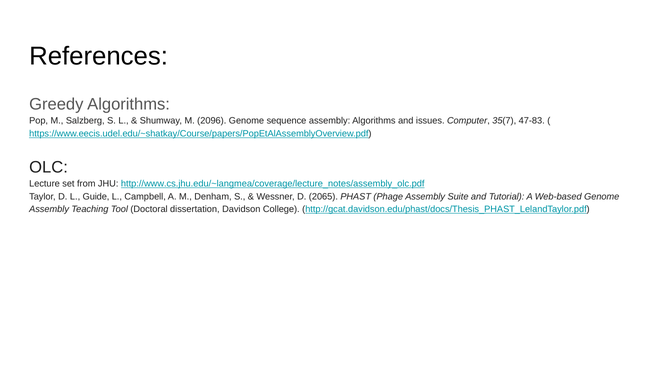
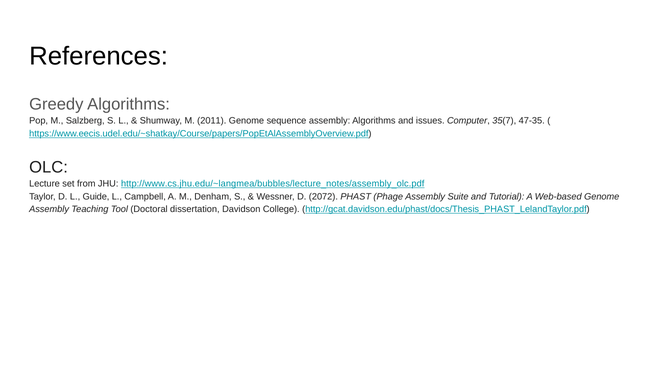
2096: 2096 -> 2011
47-83: 47-83 -> 47-35
http://www.cs.jhu.edu/~langmea/coverage/lecture_notes/assembly_olc.pdf: http://www.cs.jhu.edu/~langmea/coverage/lecture_notes/assembly_olc.pdf -> http://www.cs.jhu.edu/~langmea/bubbles/lecture_notes/assembly_olc.pdf
2065: 2065 -> 2072
